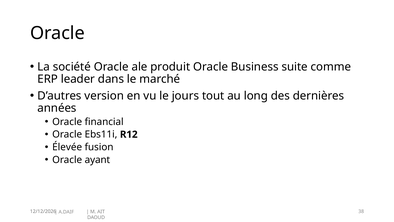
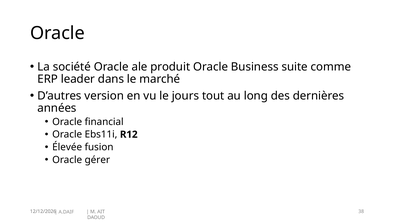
ayant: ayant -> gérer
